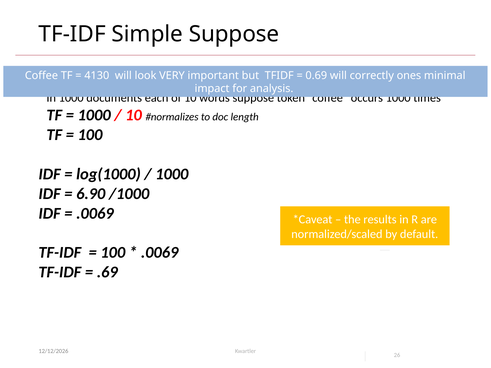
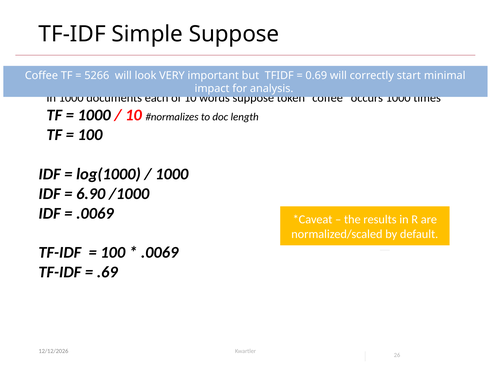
4130: 4130 -> 5266
ones: ones -> start
